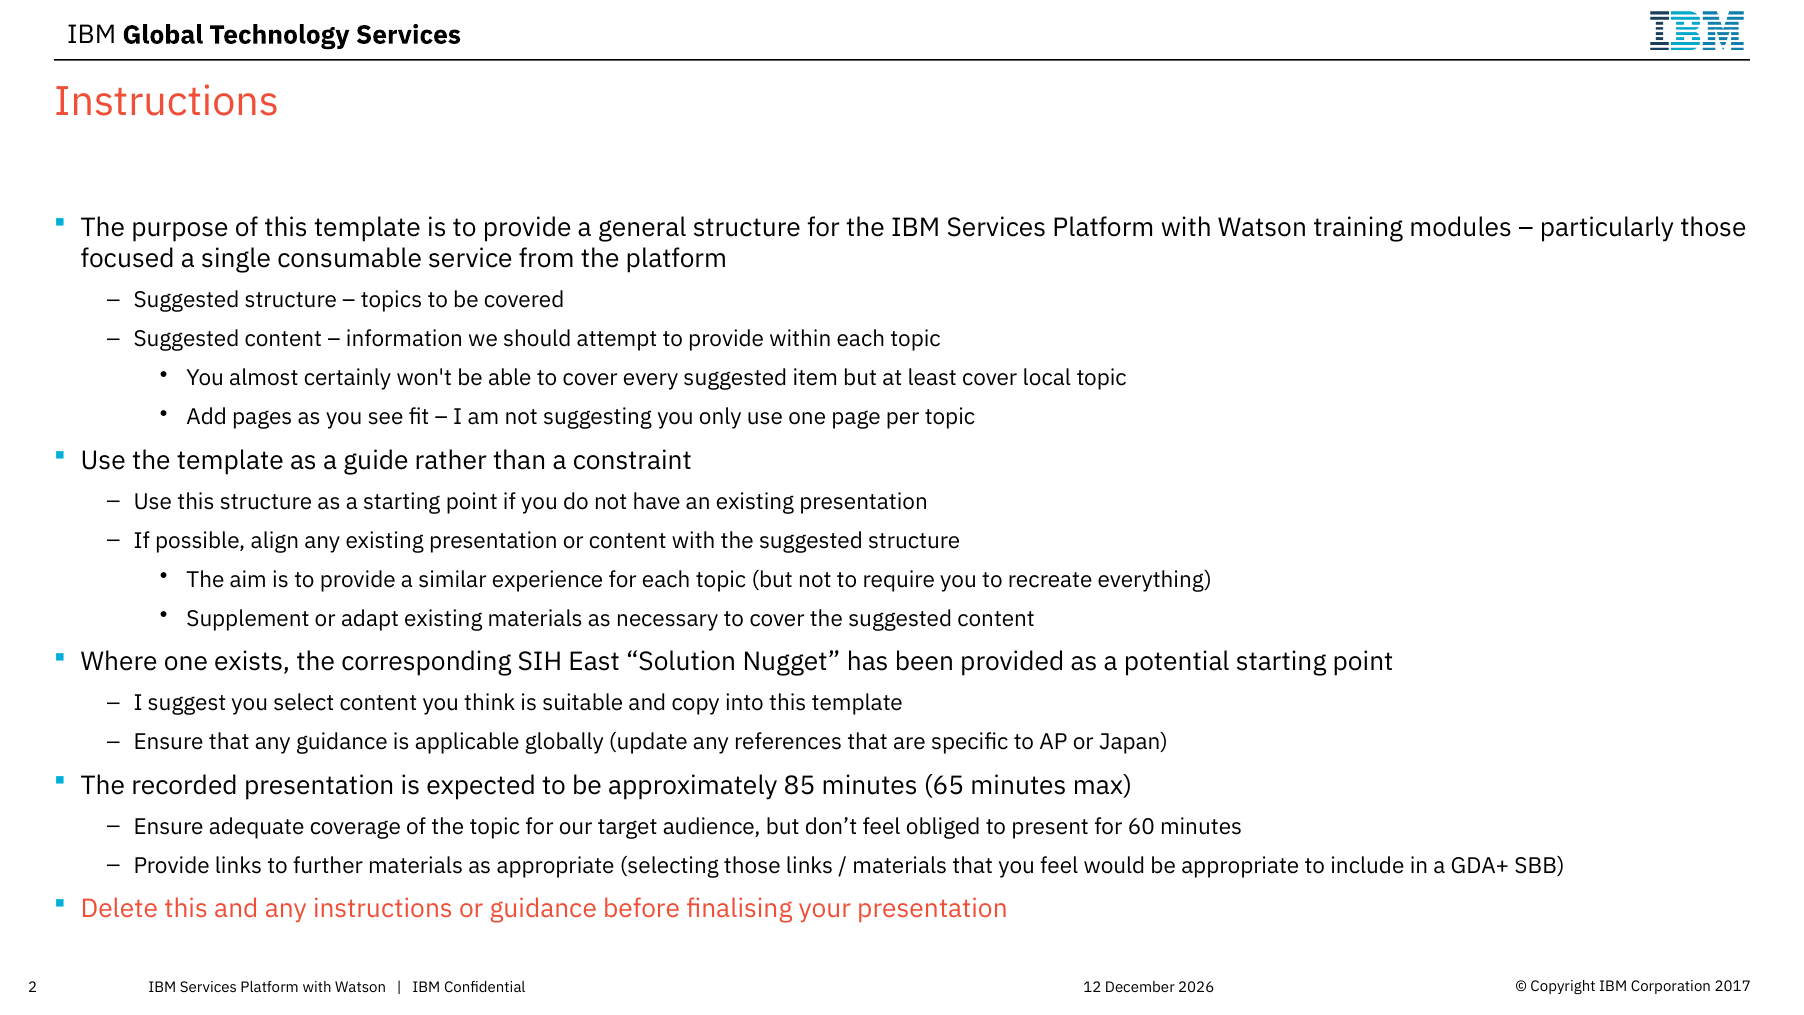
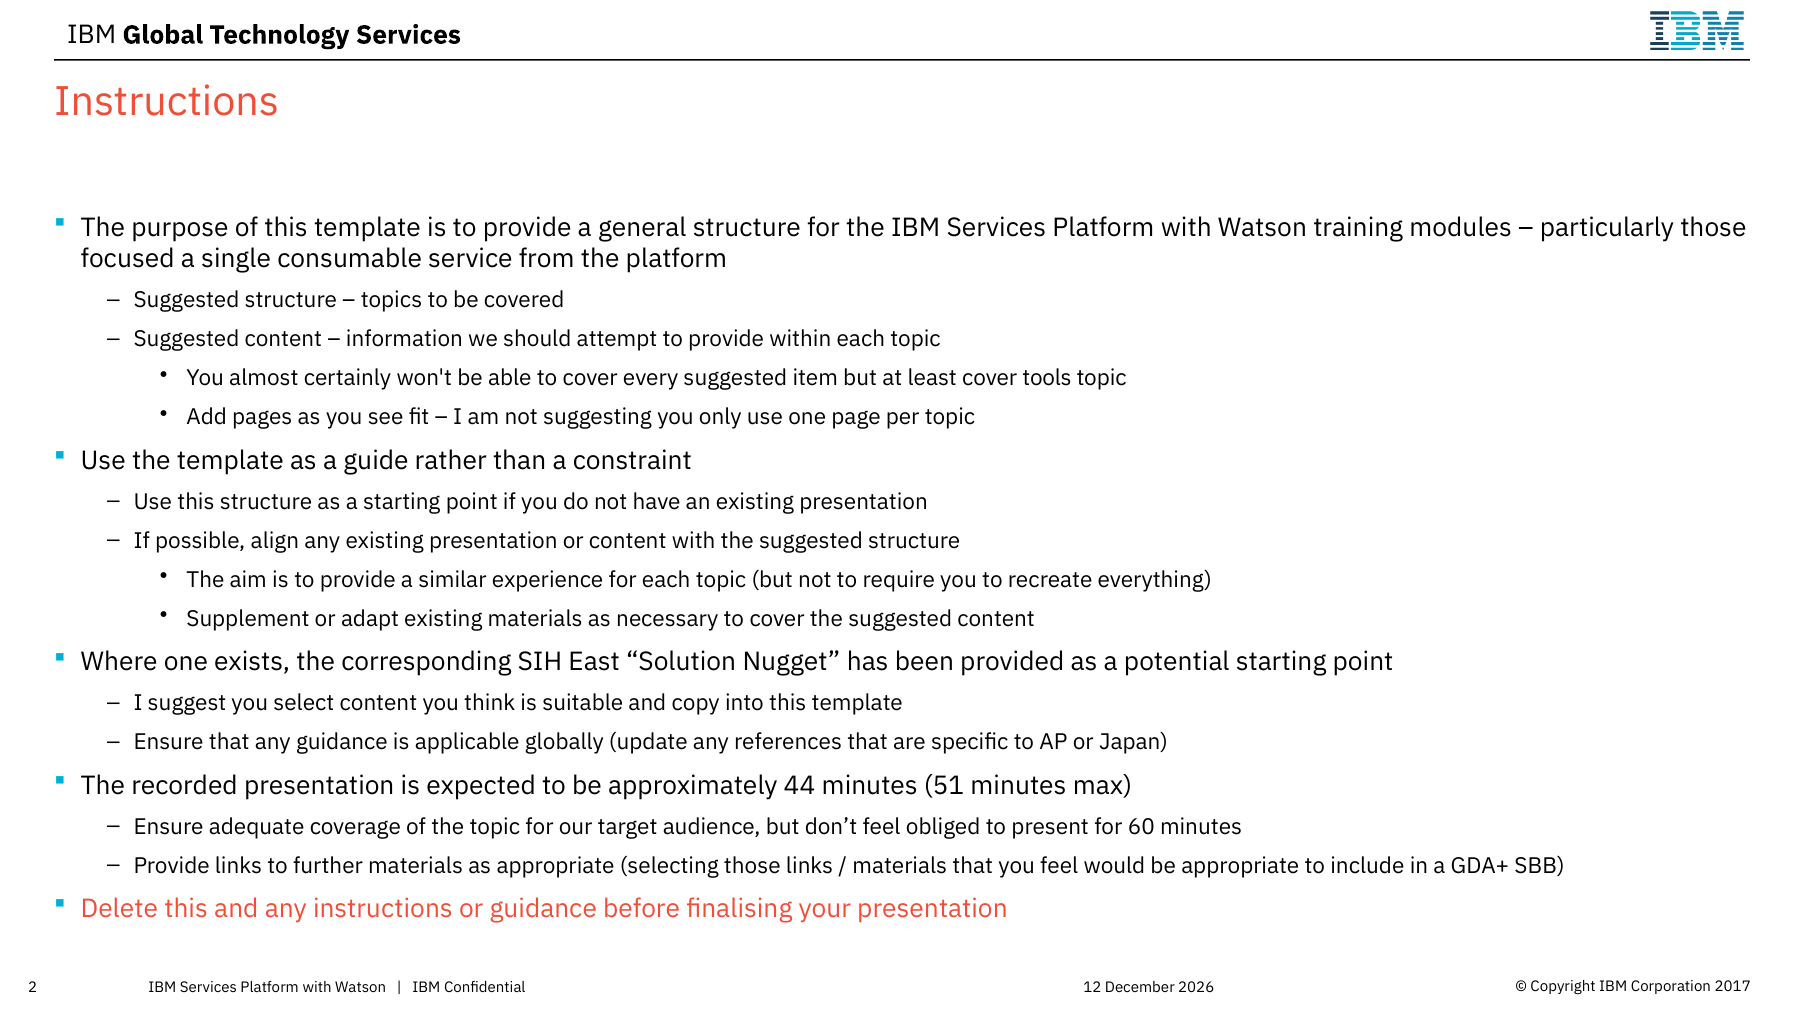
local: local -> tools
85: 85 -> 44
65: 65 -> 51
